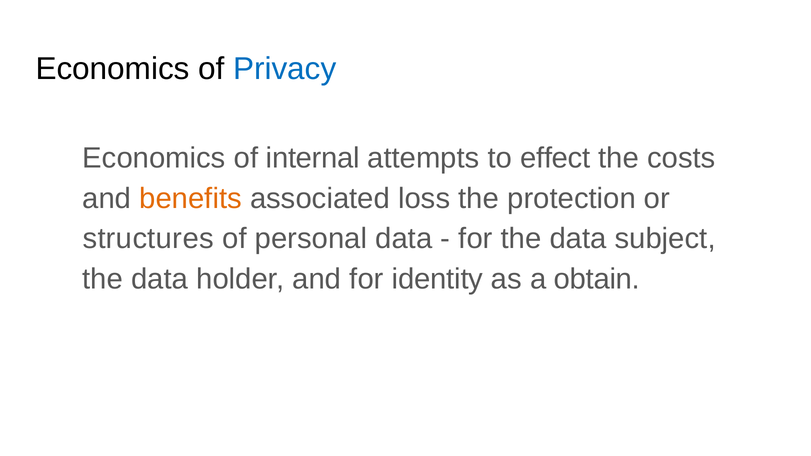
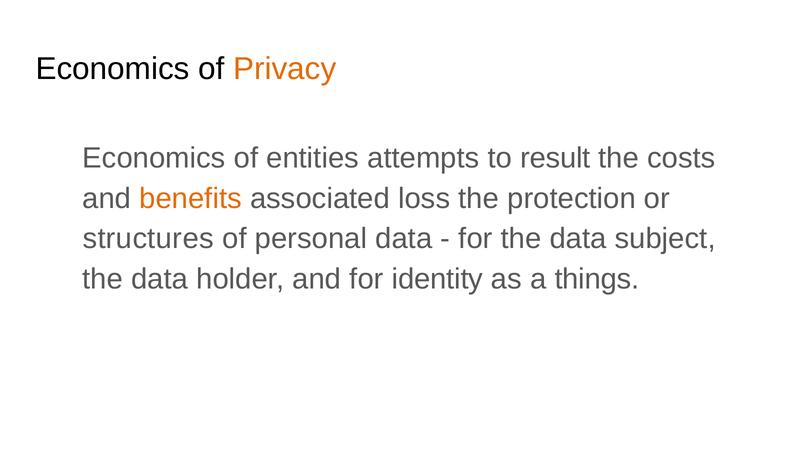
Privacy colour: blue -> orange
internal: internal -> entities
effect: effect -> result
obtain: obtain -> things
